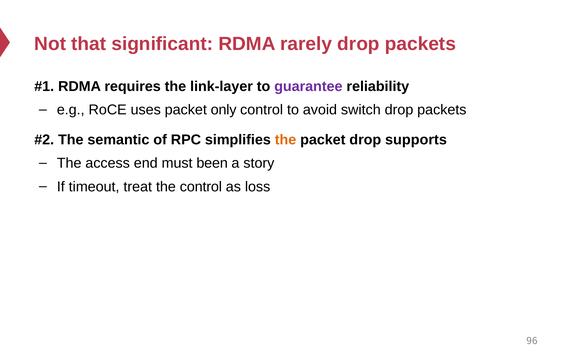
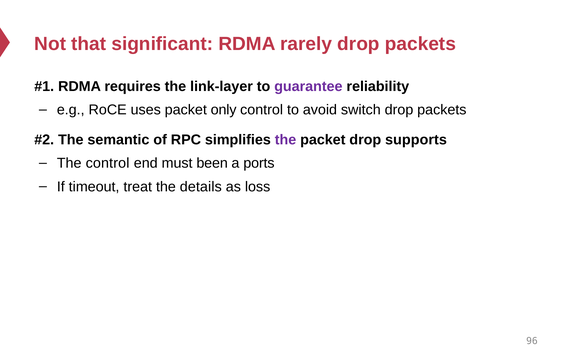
the at (285, 140) colour: orange -> purple
The access: access -> control
story: story -> ports
the control: control -> details
